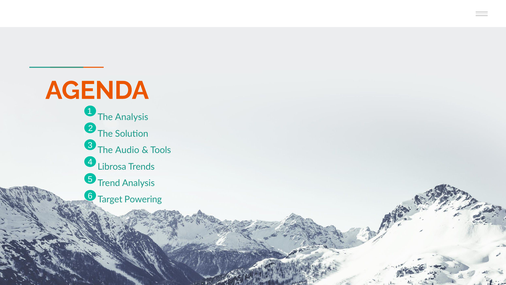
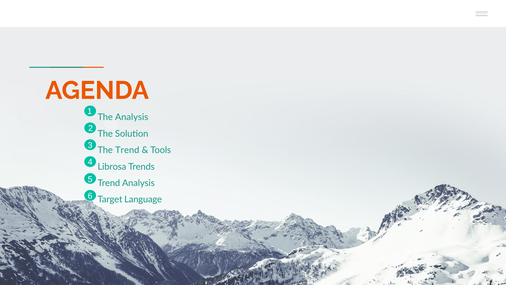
The Audio: Audio -> Trend
Powering: Powering -> Language
